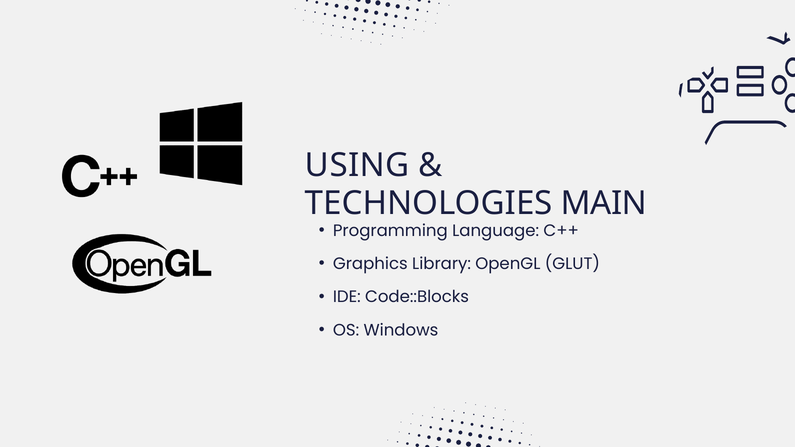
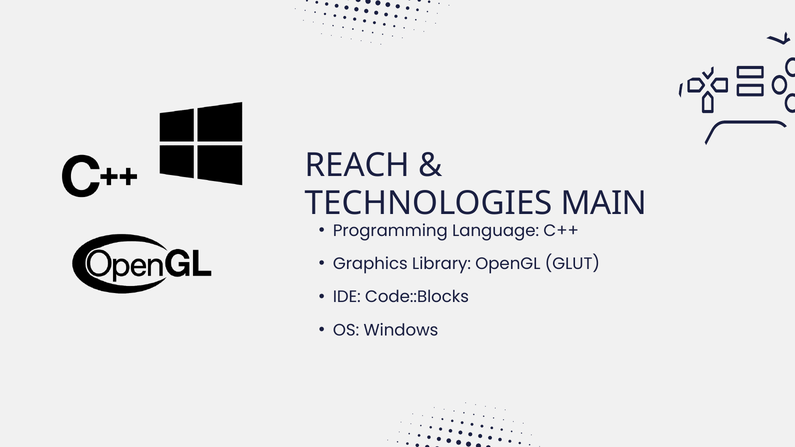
USING: USING -> REACH
